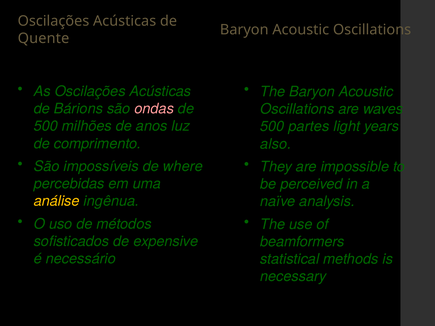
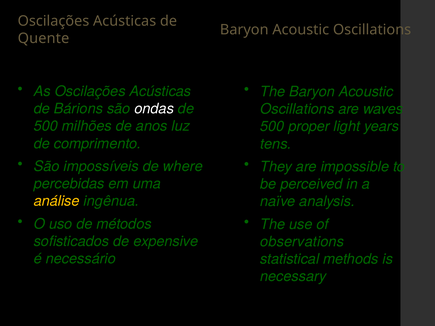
ondas colour: pink -> white
partes: partes -> proper
also: also -> tens
beamformers: beamformers -> observations
